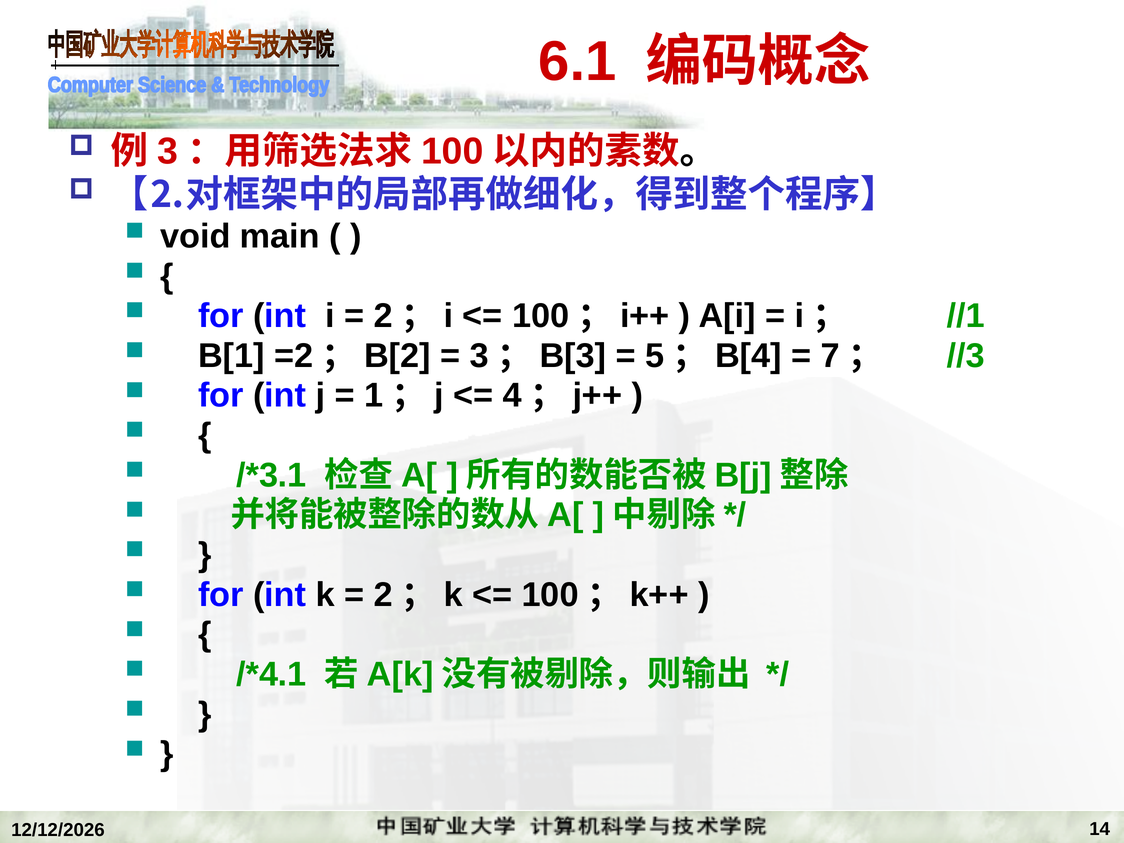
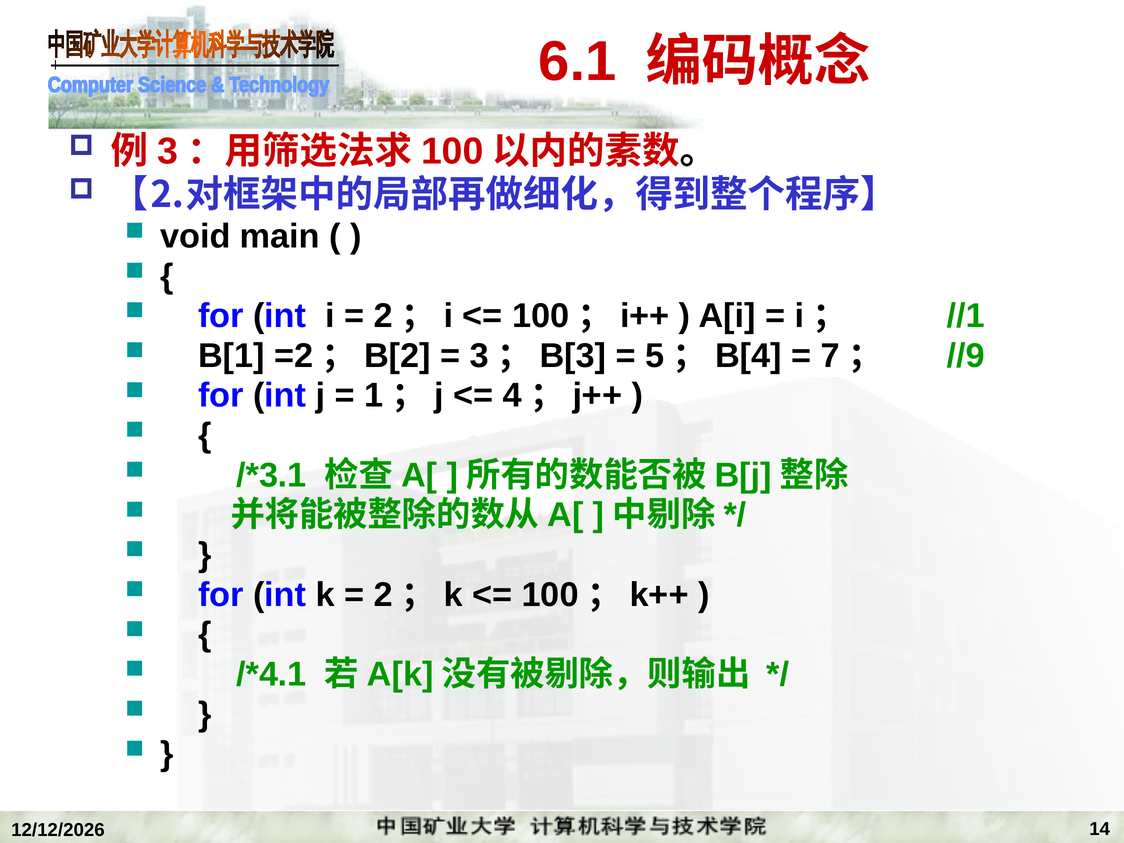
//3: //3 -> //9
